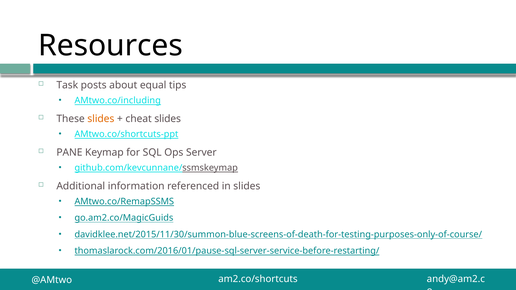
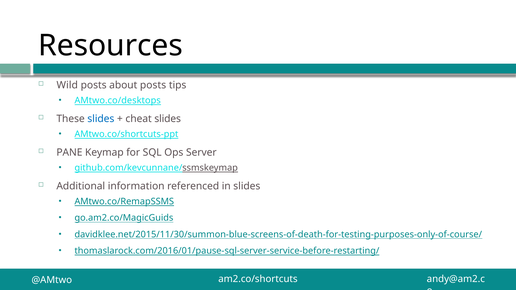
Task: Task -> Wild
about equal: equal -> posts
AMtwo.co/including: AMtwo.co/including -> AMtwo.co/desktops
slides at (101, 119) colour: orange -> blue
